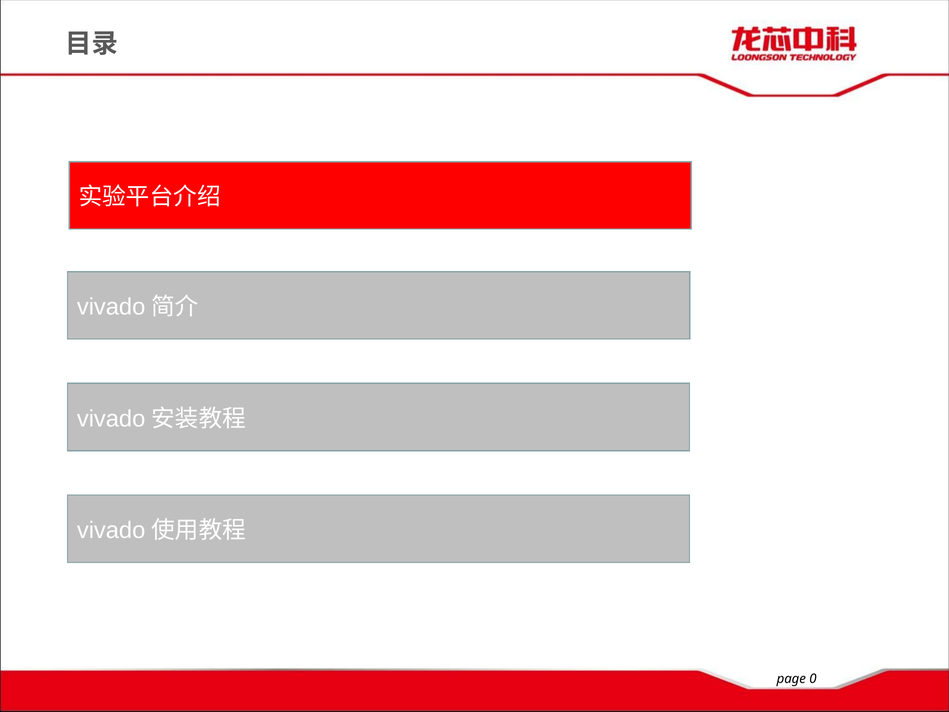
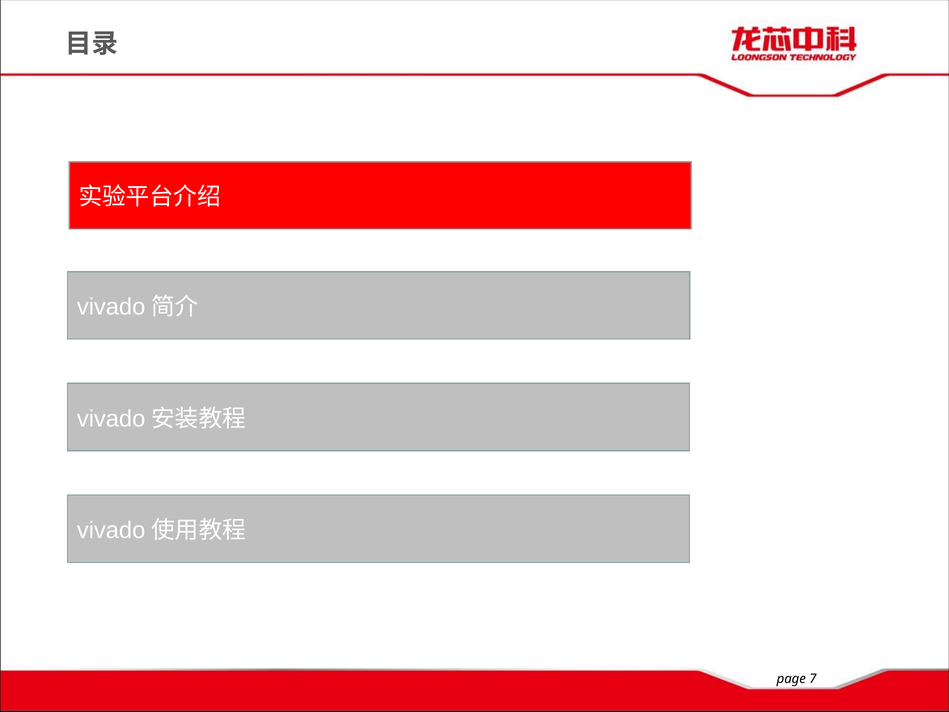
0: 0 -> 7
